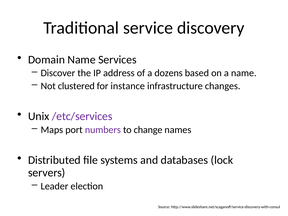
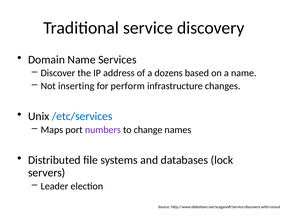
clustered: clustered -> inserting
instance: instance -> perform
/etc/services colour: purple -> blue
